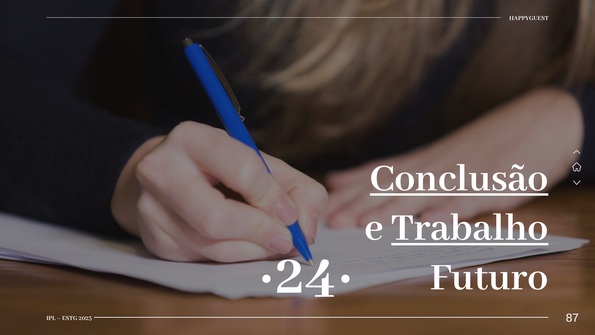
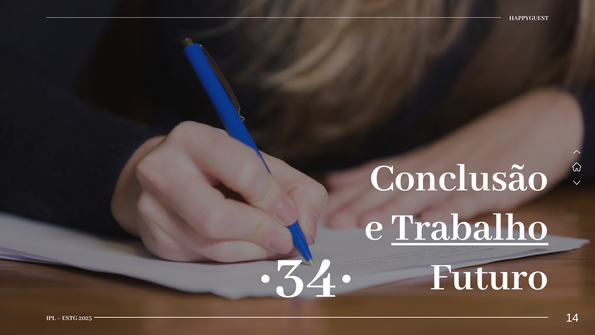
Conclusão underline: present -> none
·24·: ·24· -> ·34·
87: 87 -> 14
